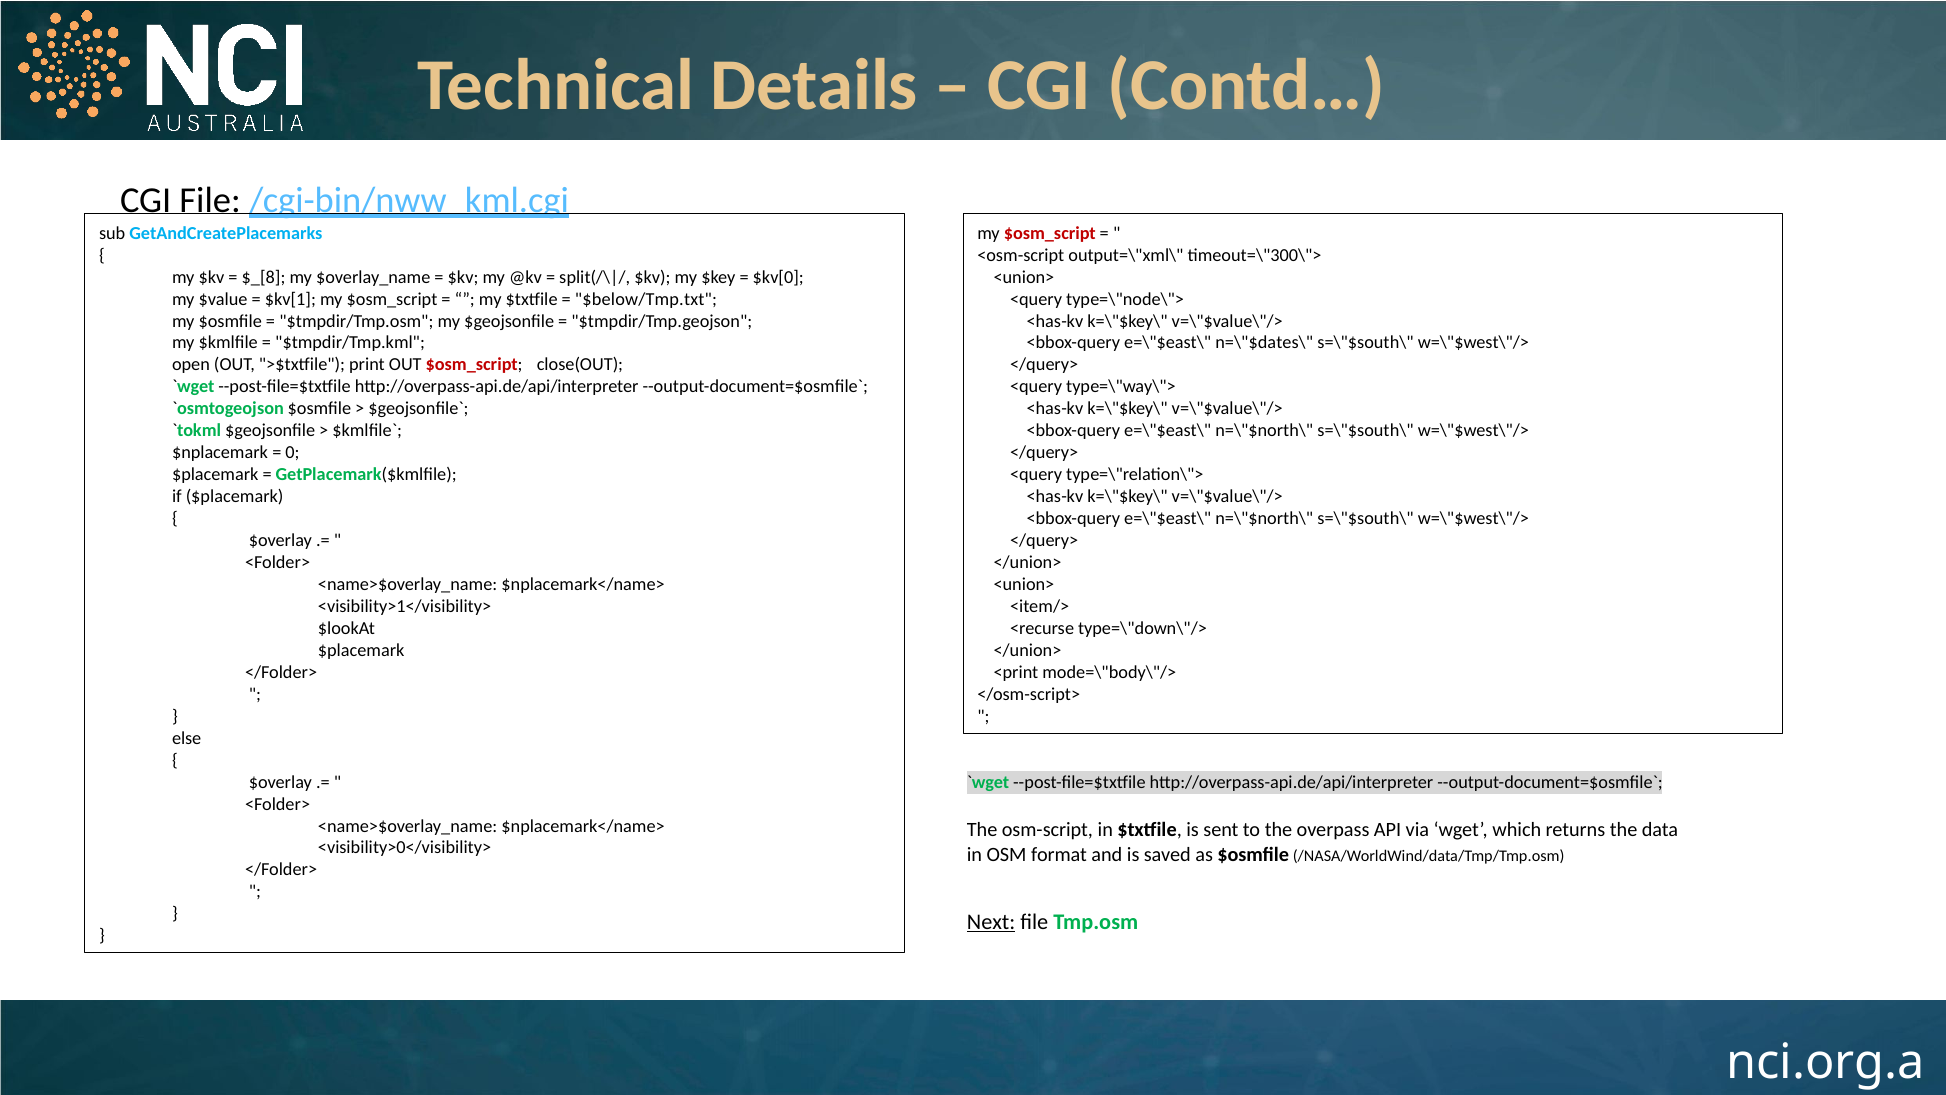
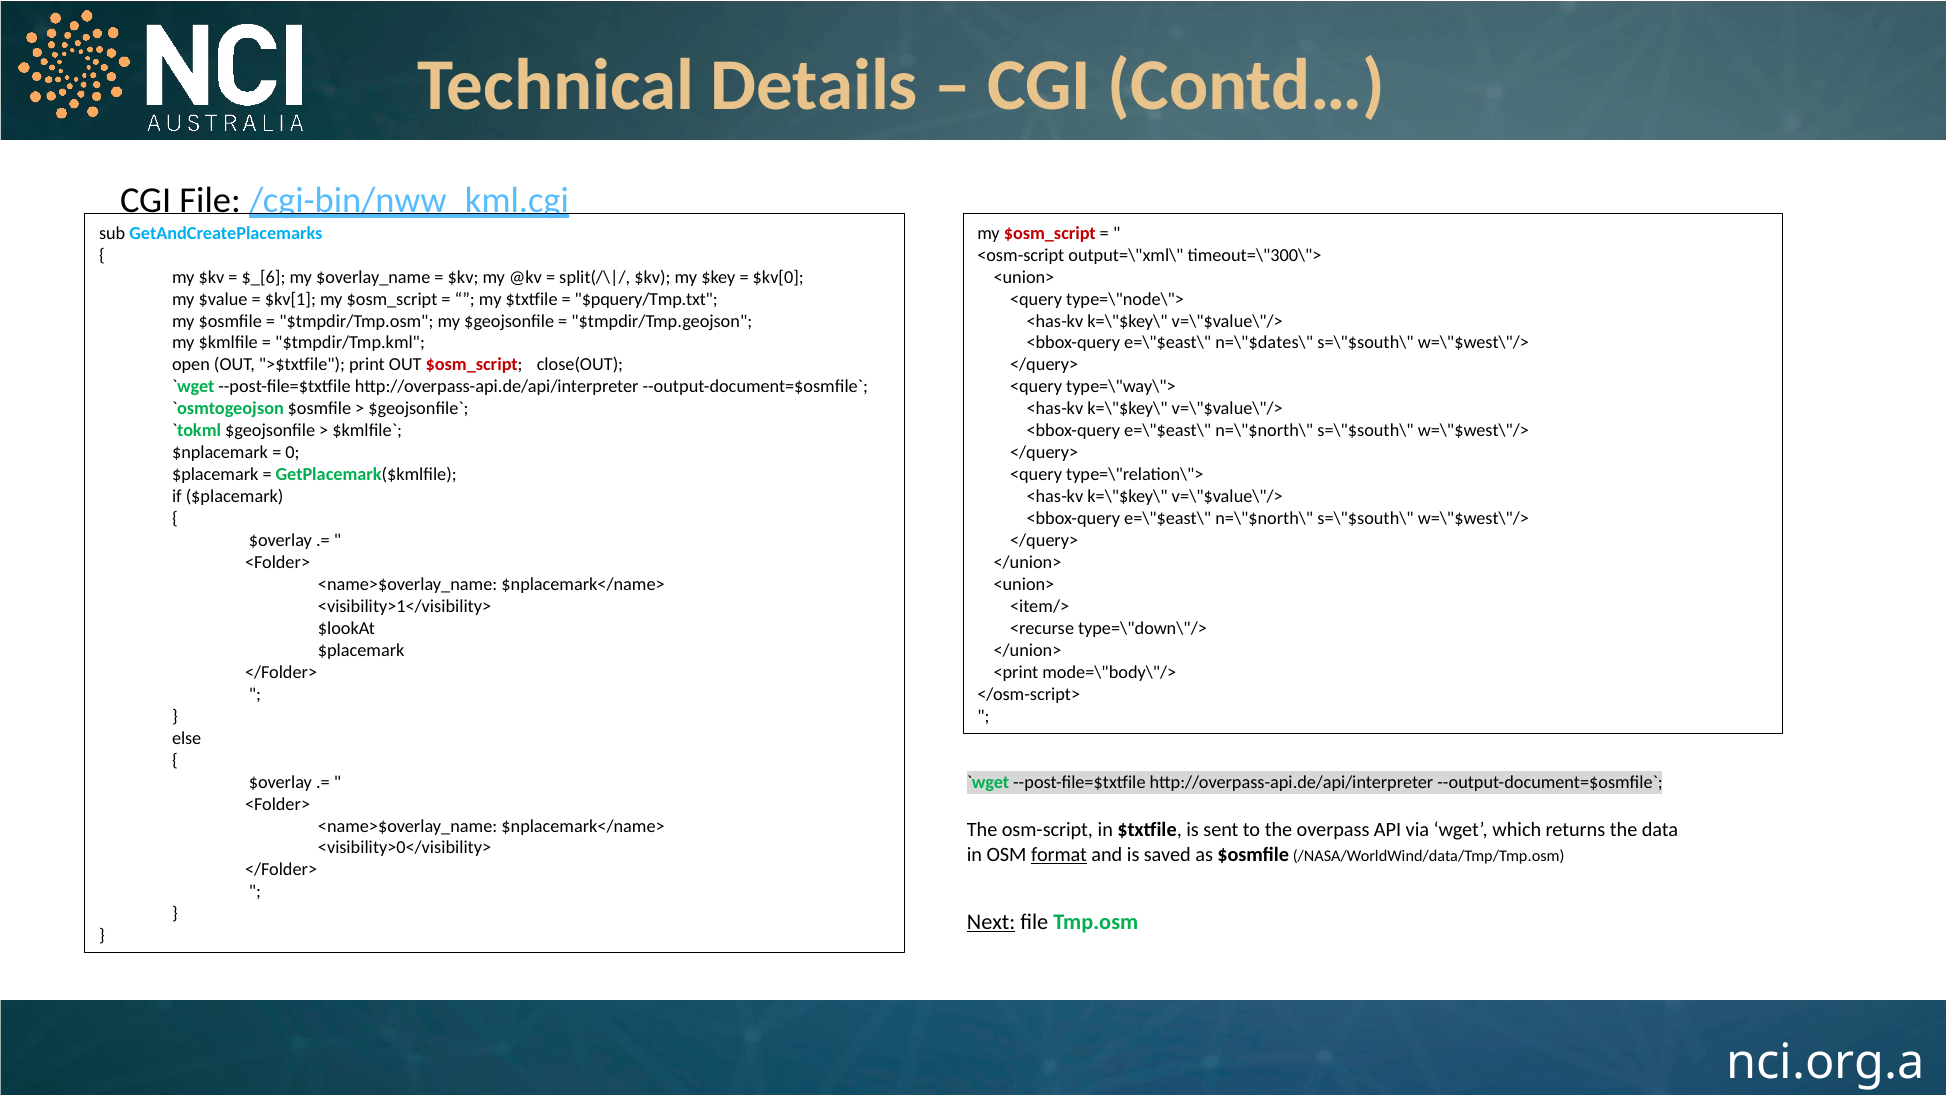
$_[8: $_[8 -> $_[6
$below/Tmp.txt: $below/Tmp.txt -> $pquery/Tmp.txt
format underline: none -> present
